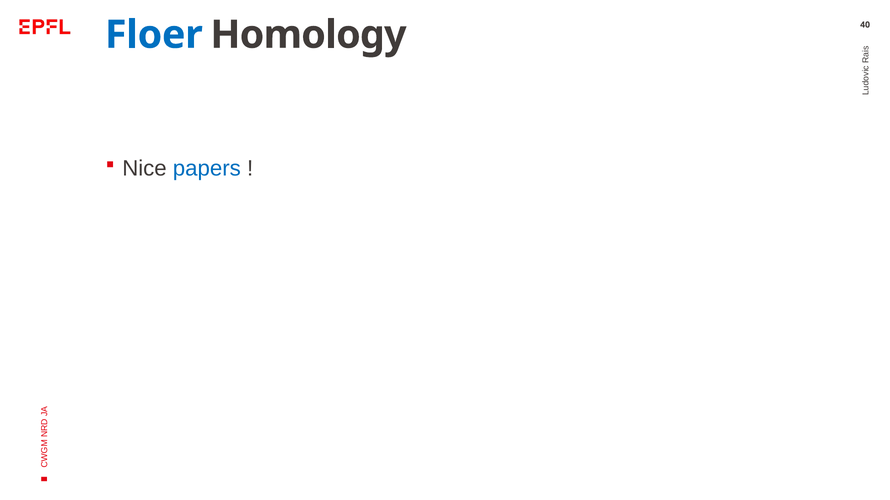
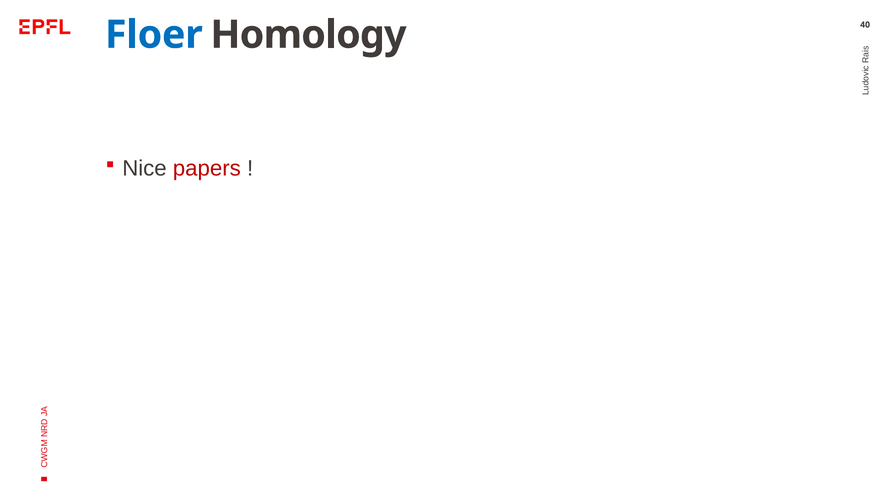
papers colour: blue -> red
